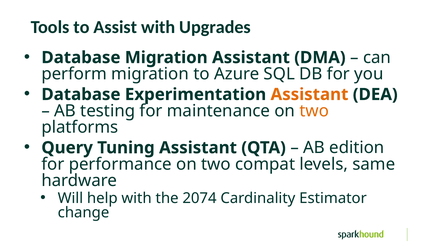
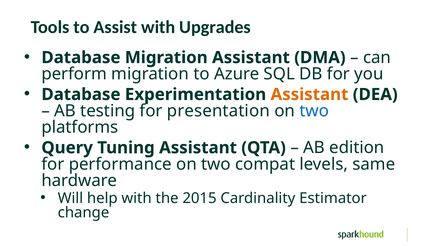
maintenance: maintenance -> presentation
two at (314, 111) colour: orange -> blue
2074: 2074 -> 2015
